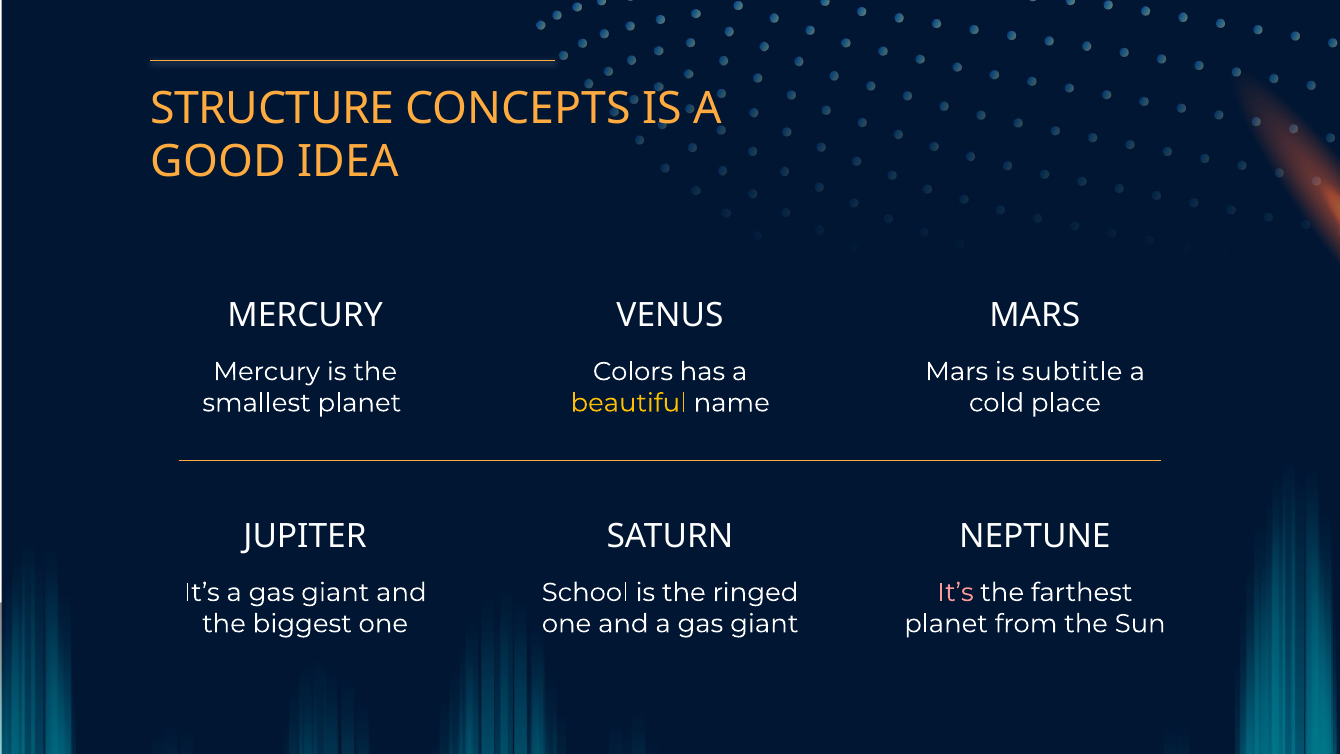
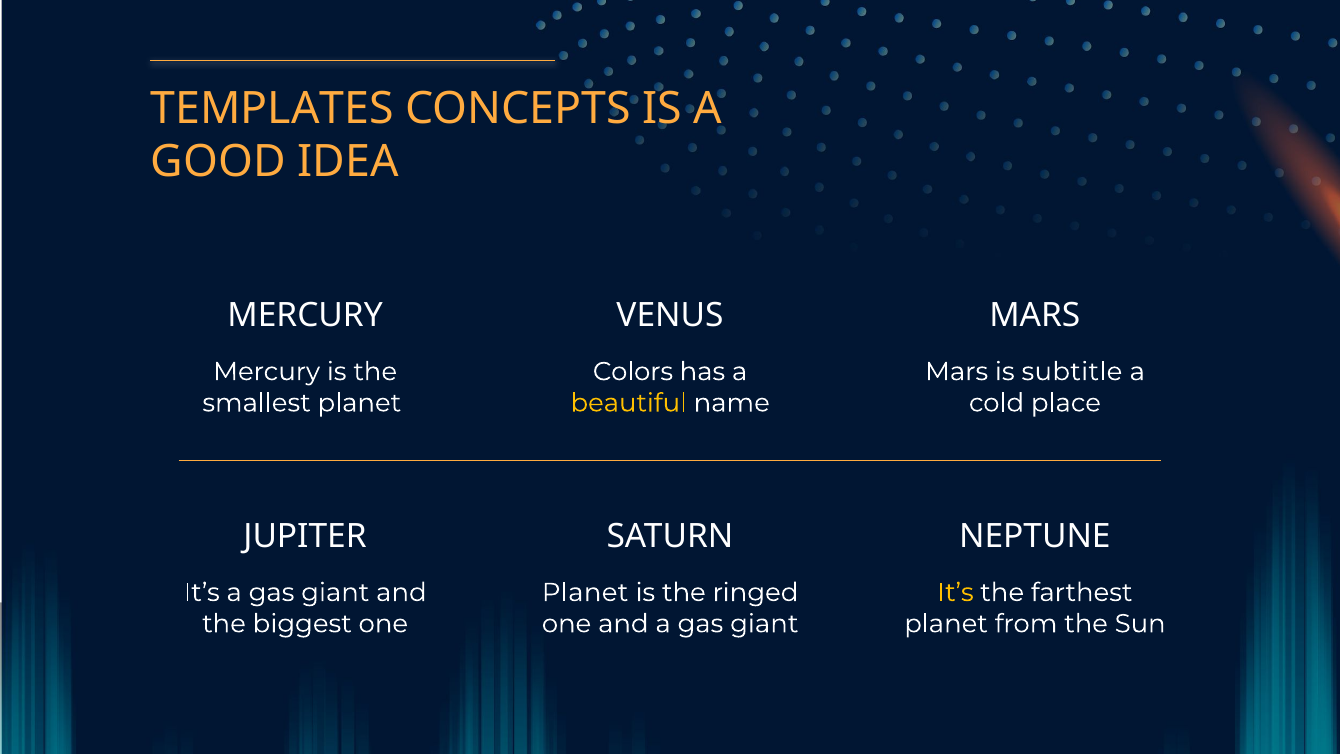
STRUCTURE: STRUCTURE -> TEMPLATES
School at (585, 592): School -> Planet
It’s at (956, 592) colour: pink -> yellow
